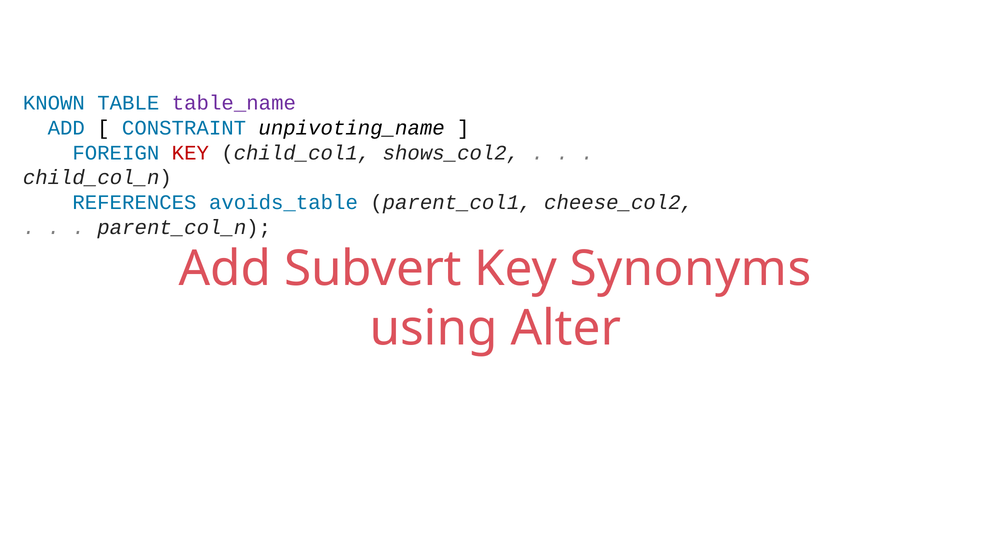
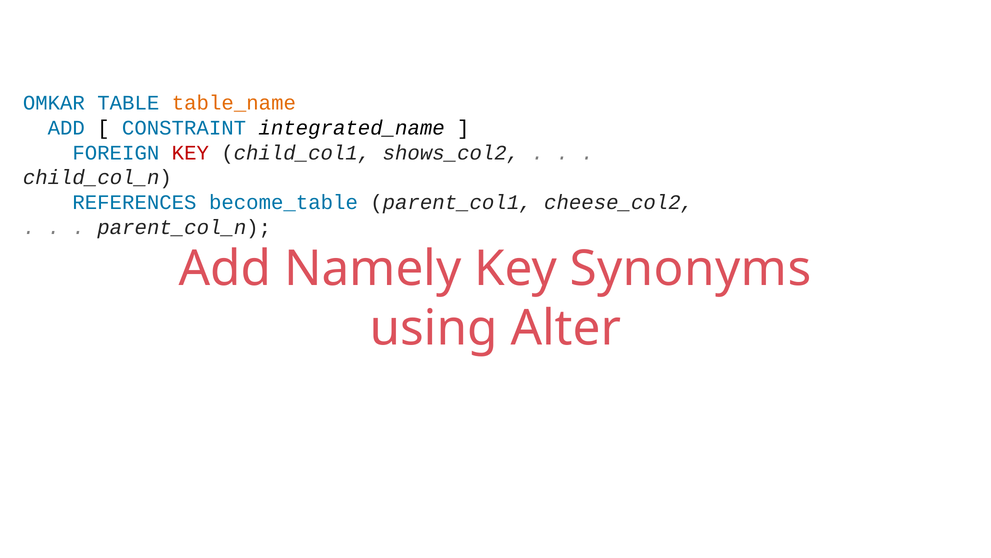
KNOWN: KNOWN -> OMKAR
table_name colour: purple -> orange
unpivoting_name: unpivoting_name -> integrated_name
avoids_table: avoids_table -> become_table
Subvert: Subvert -> Namely
